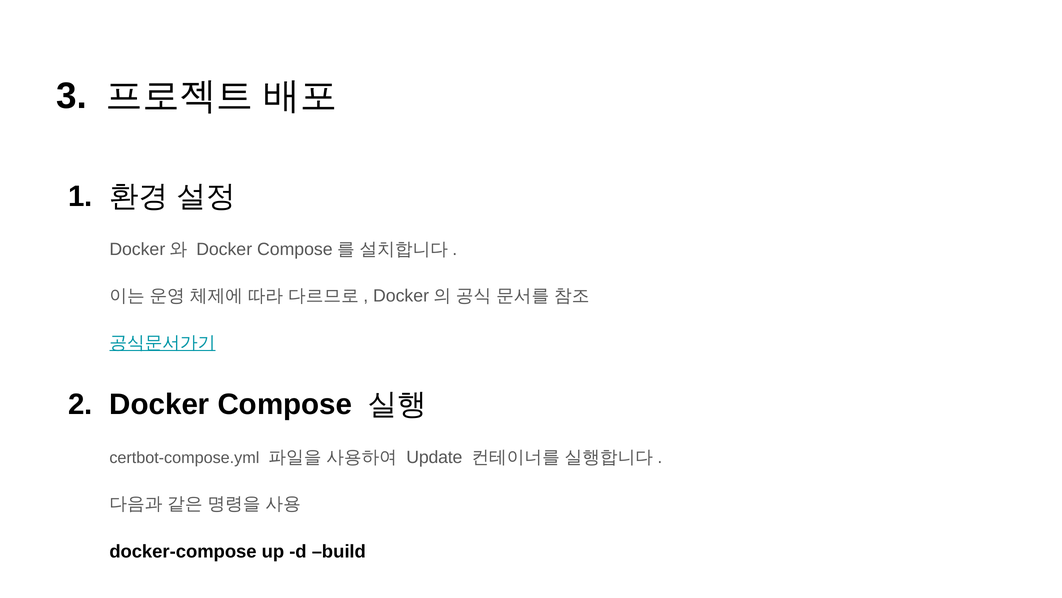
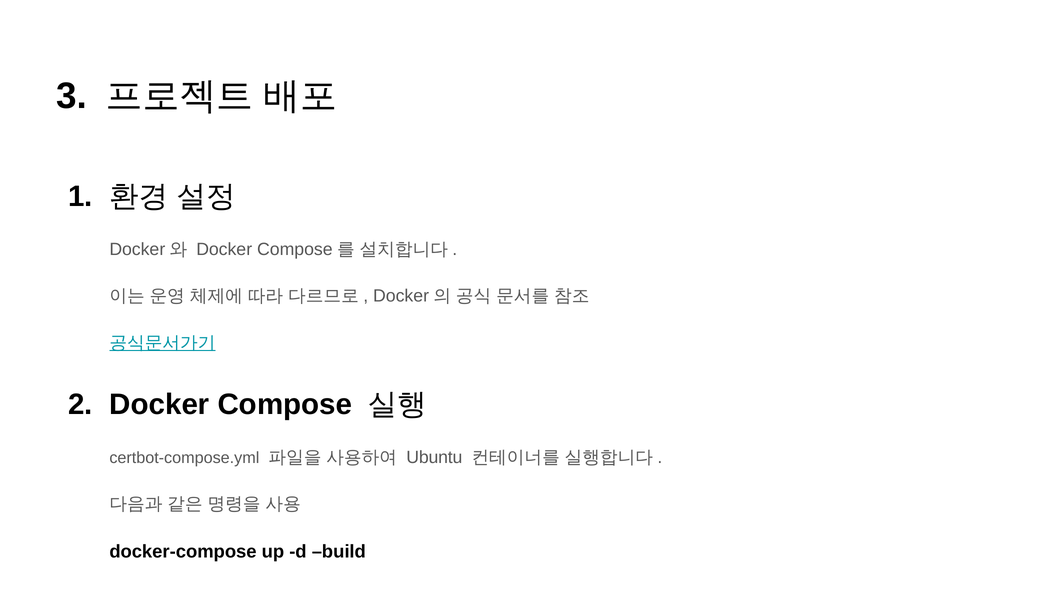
Update: Update -> Ubuntu
